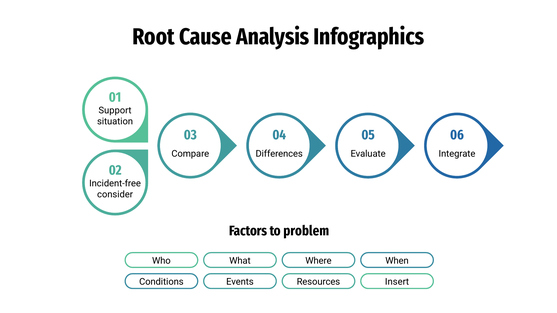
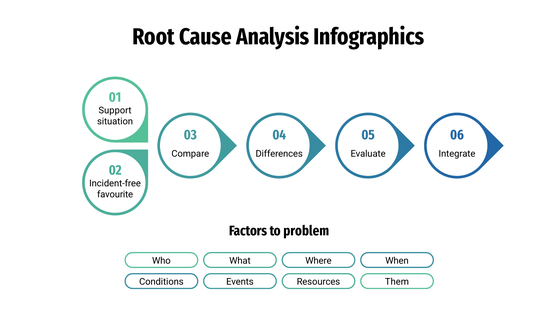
consider: consider -> favourite
Insert: Insert -> Them
